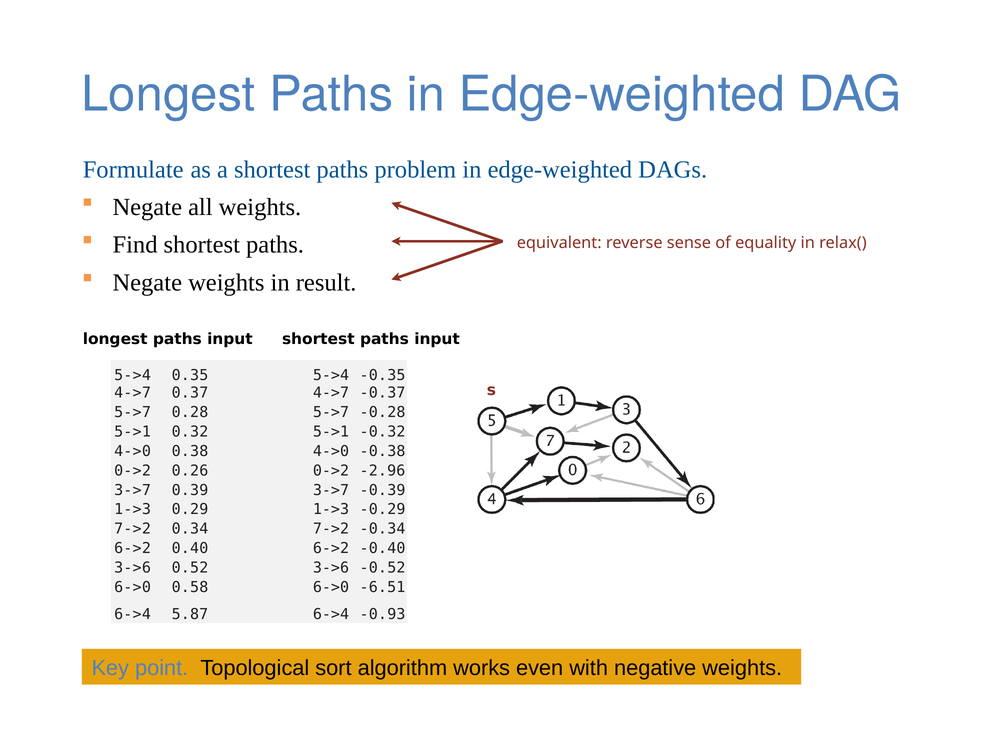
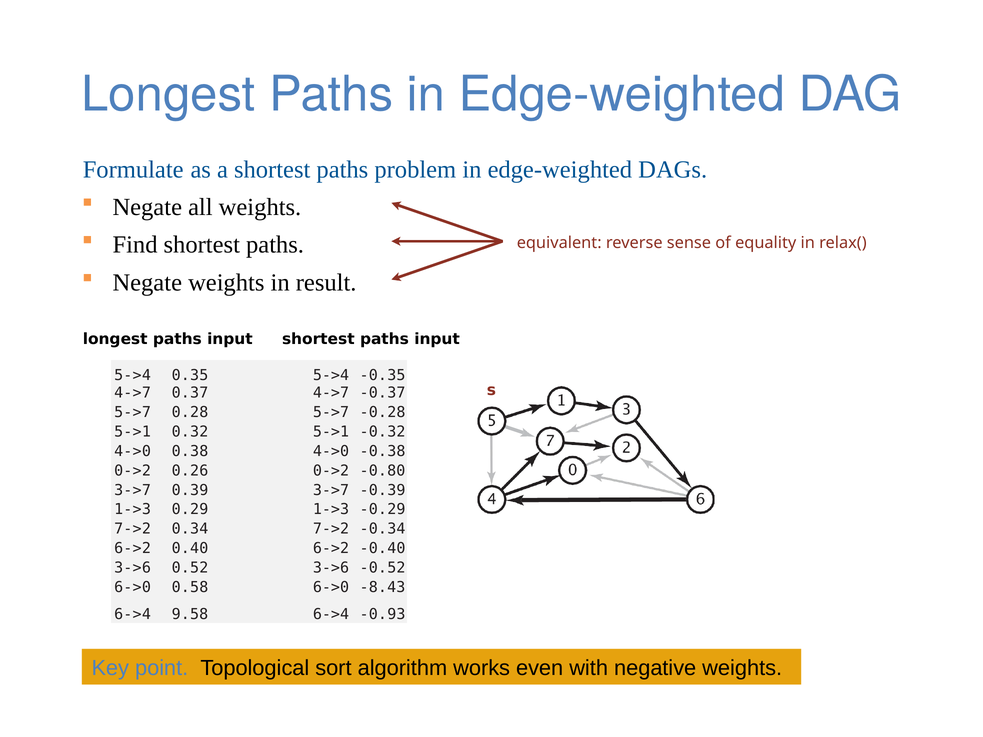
-2.96: -2.96 -> -0.80
-6.51: -6.51 -> -8.43
5.87: 5.87 -> 9.58
